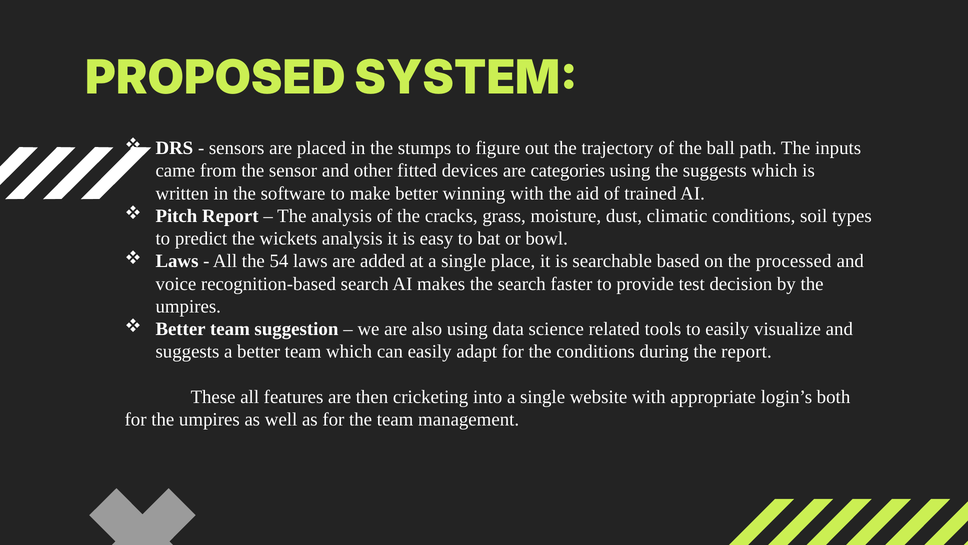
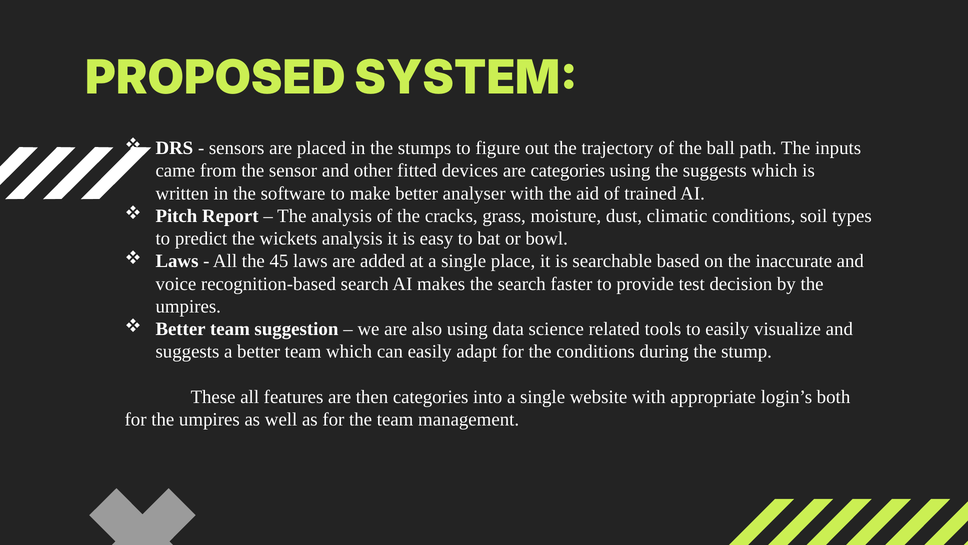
winning: winning -> analyser
54: 54 -> 45
processed: processed -> inaccurate
the report: report -> stump
then cricketing: cricketing -> categories
